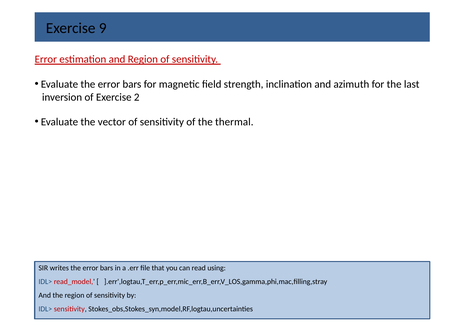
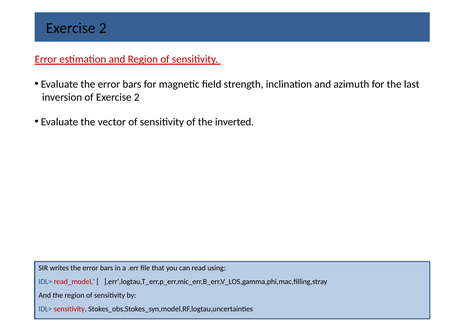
9 at (103, 28): 9 -> 2
thermal: thermal -> inverted
